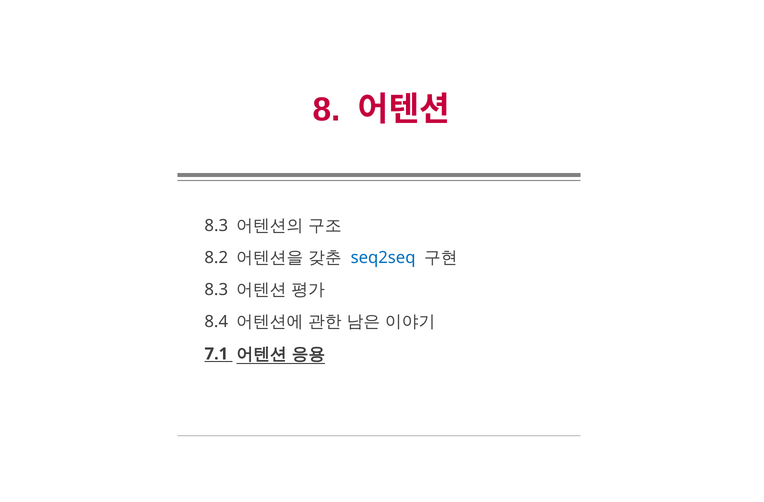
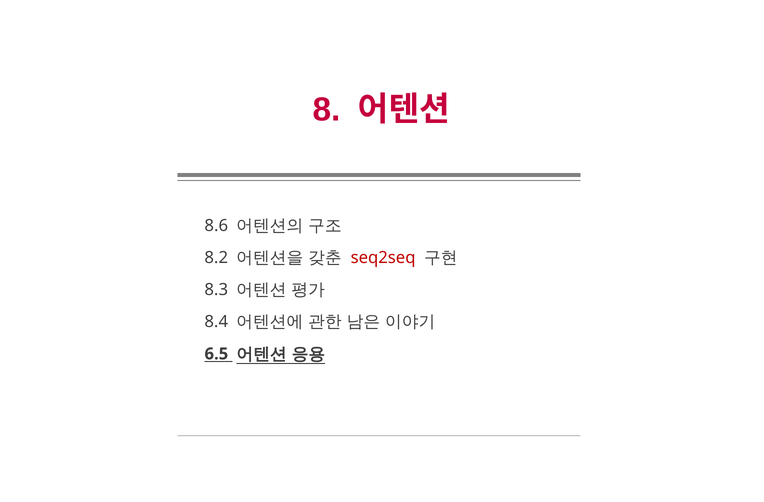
8.3 at (216, 226): 8.3 -> 8.6
seq2seq colour: blue -> red
7.1: 7.1 -> 6.5
